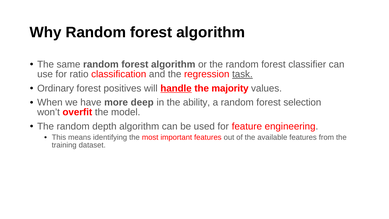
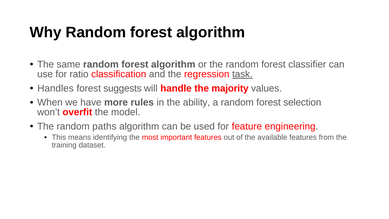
Ordinary: Ordinary -> Handles
positives: positives -> suggests
handle underline: present -> none
deep: deep -> rules
depth: depth -> paths
